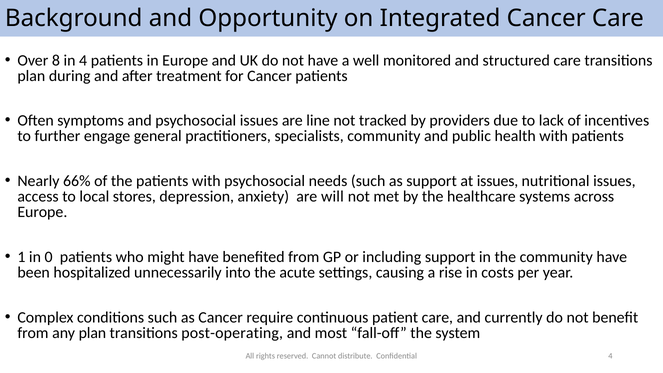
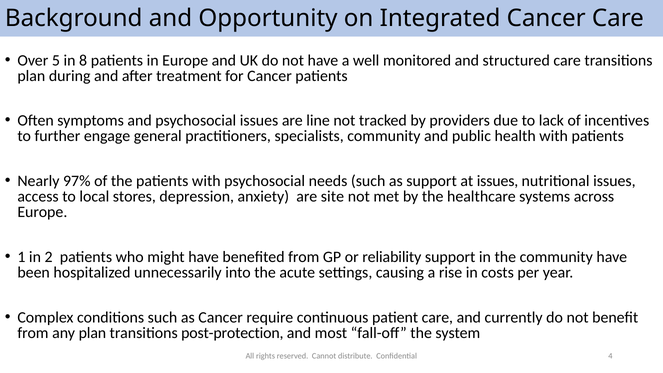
8: 8 -> 5
in 4: 4 -> 8
66%: 66% -> 97%
will: will -> site
0: 0 -> 2
including: including -> reliability
post-operating: post-operating -> post-protection
